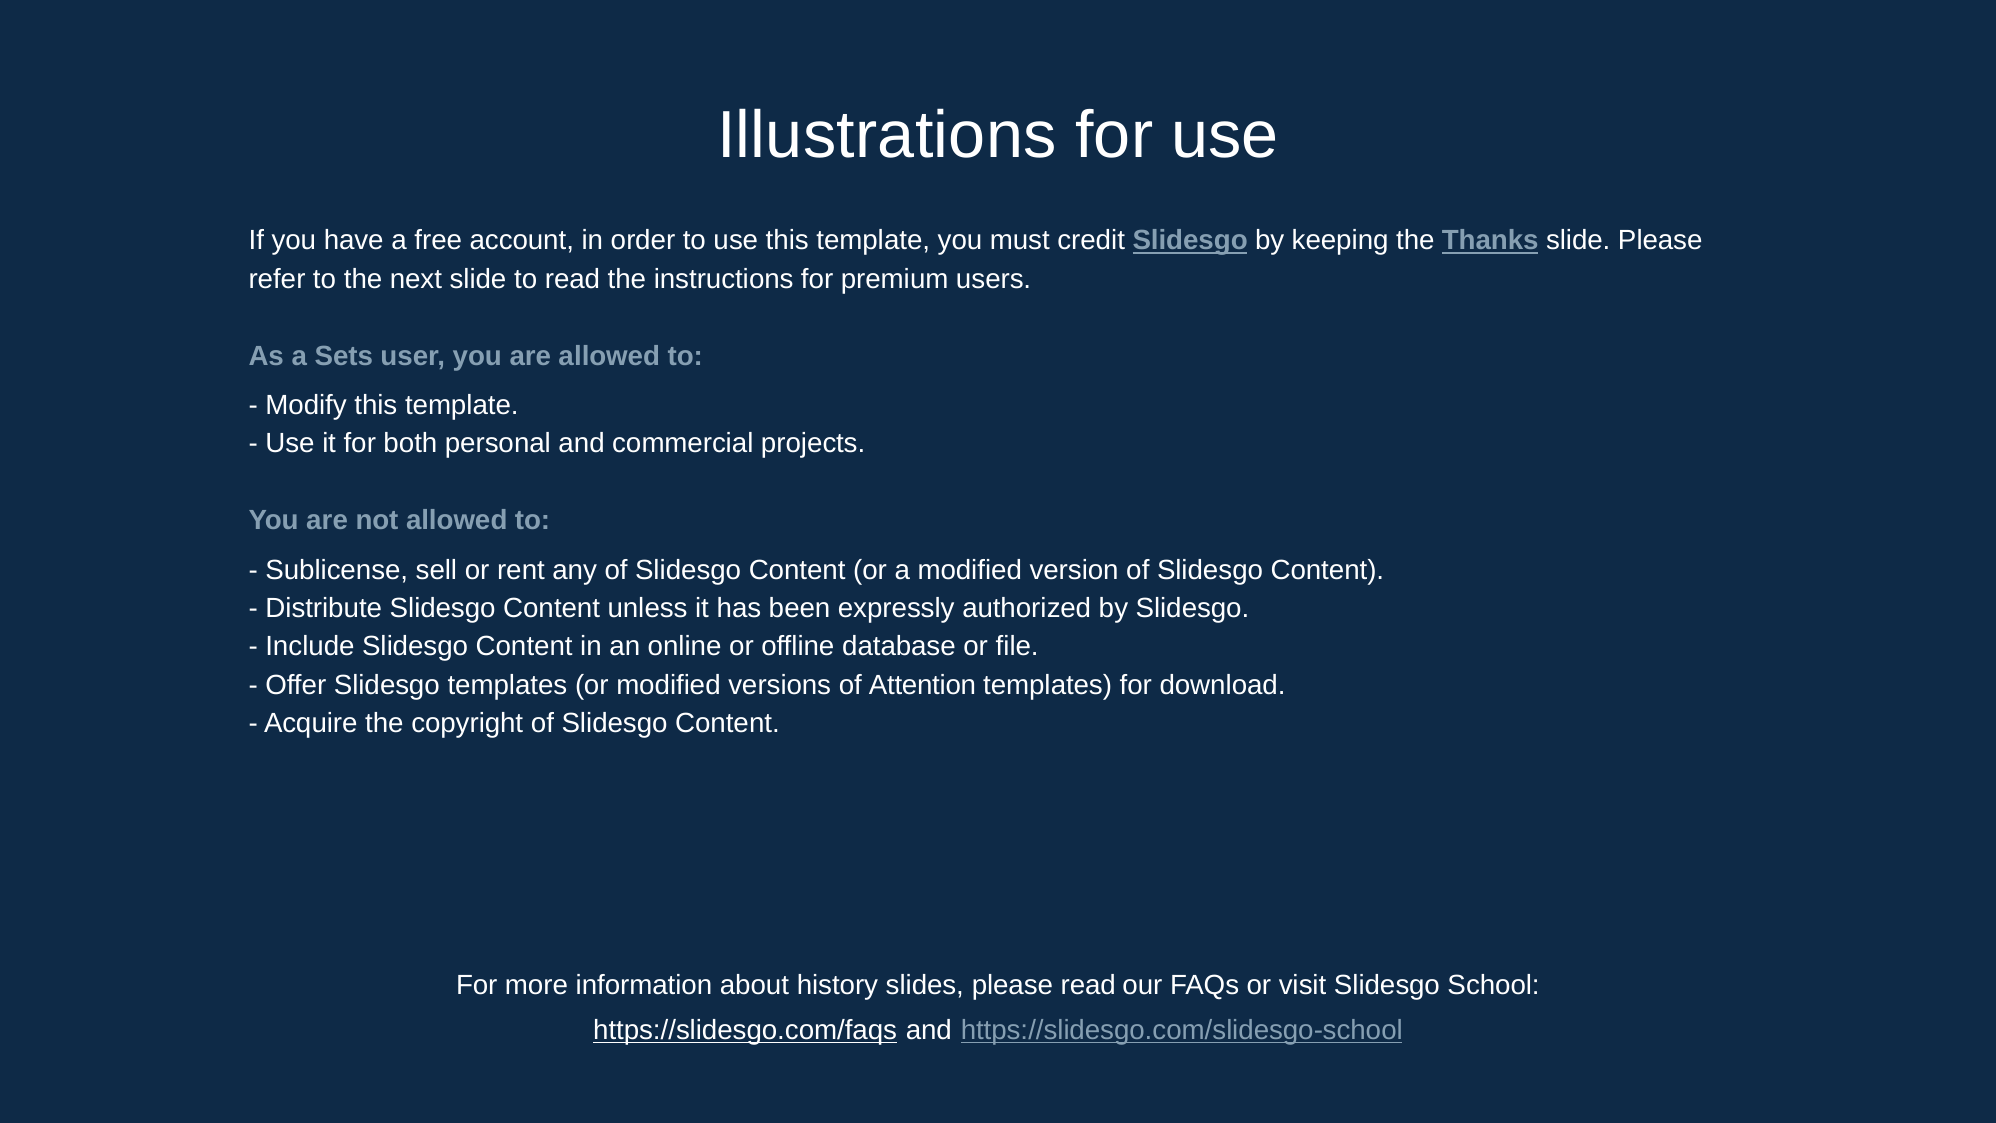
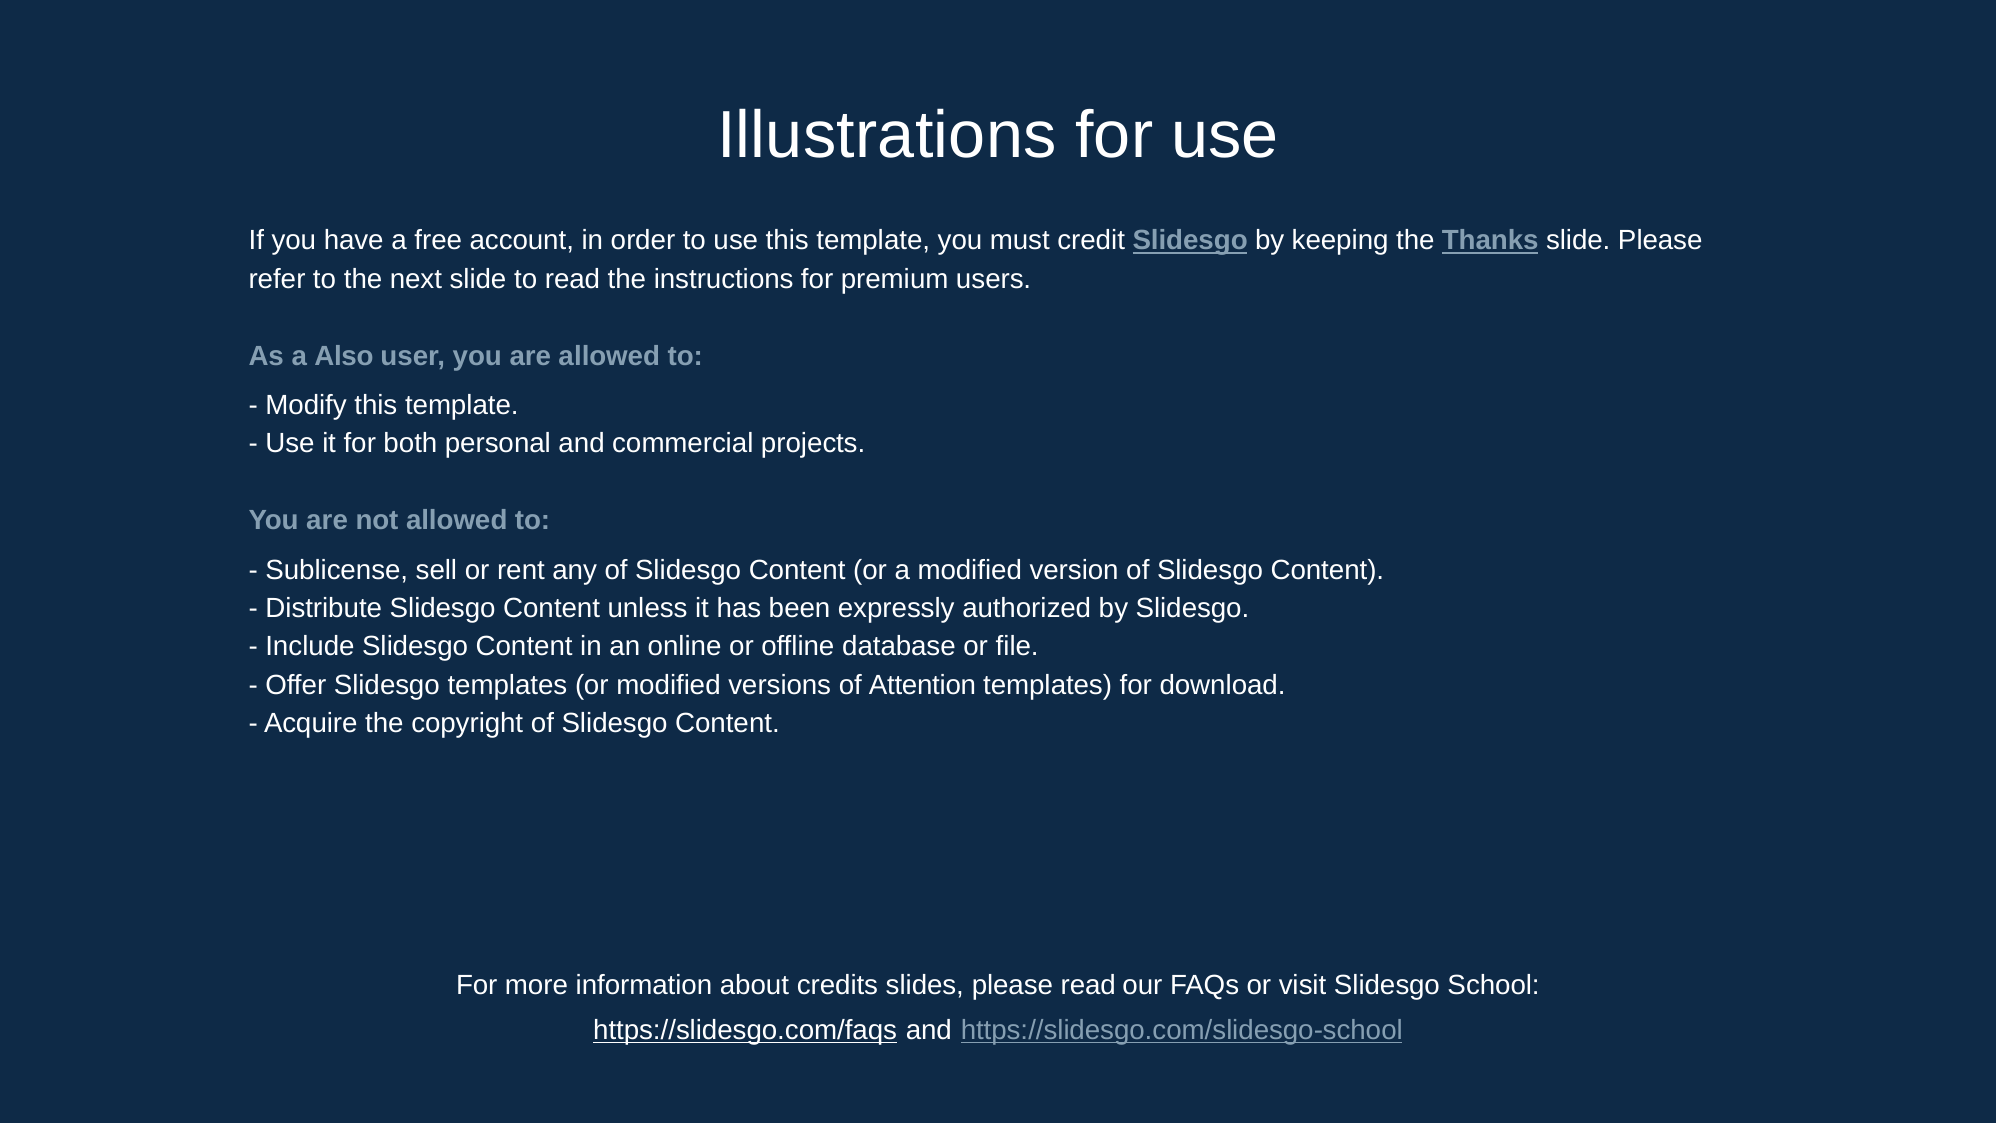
Sets: Sets -> Also
history: history -> credits
